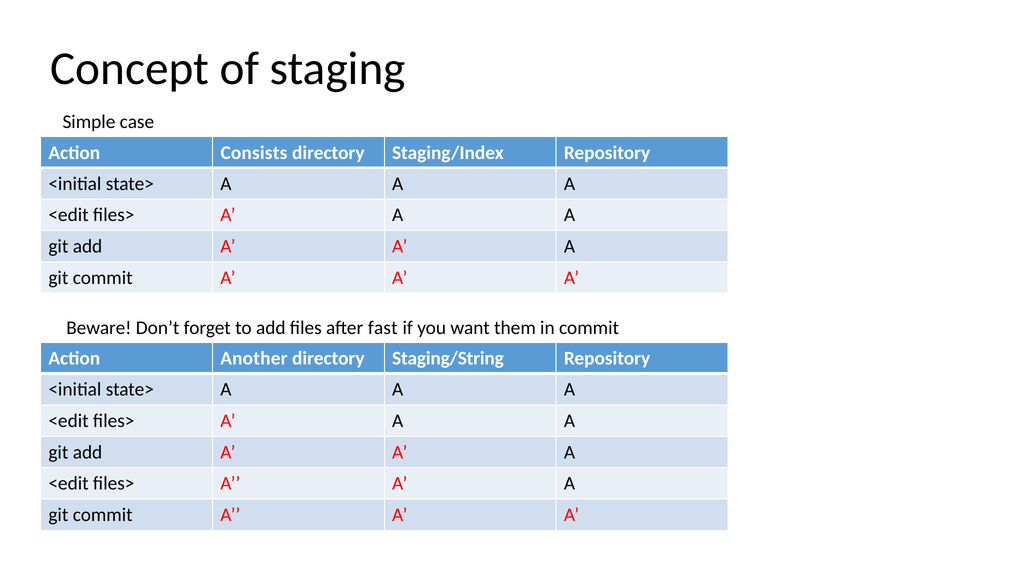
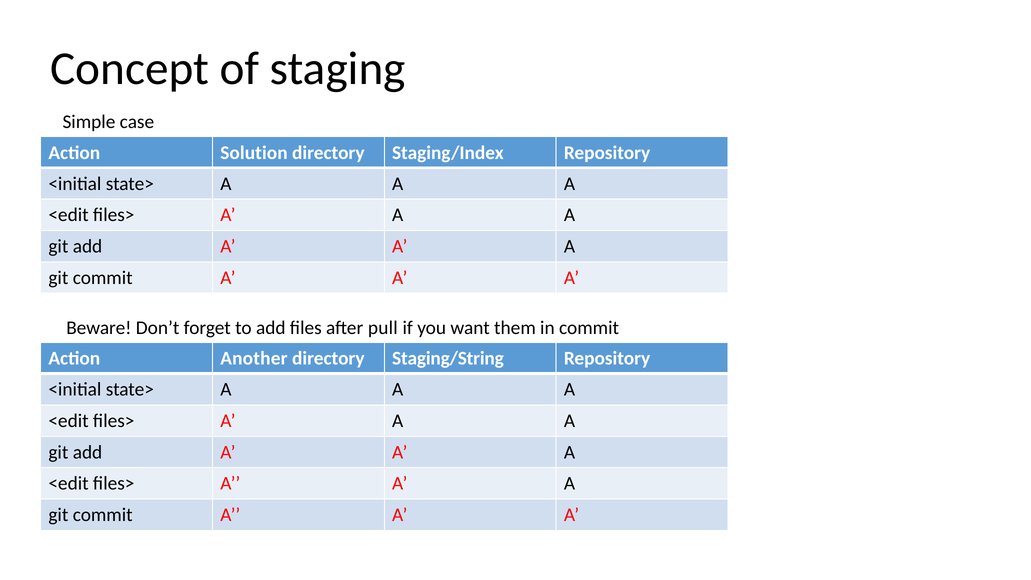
Consists: Consists -> Solution
fast: fast -> pull
